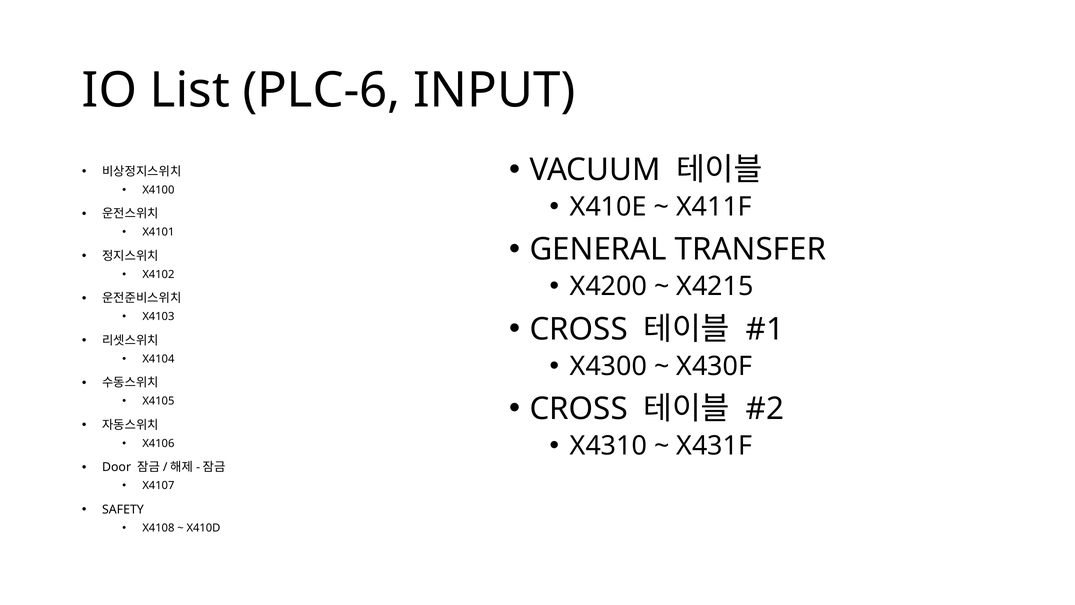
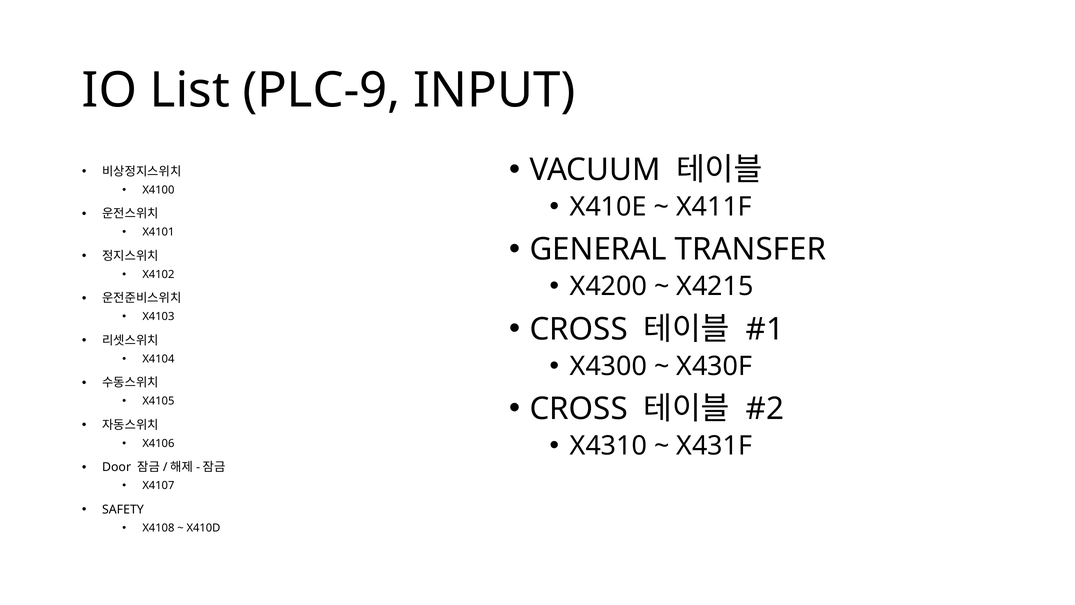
PLC-6: PLC-6 -> PLC-9
